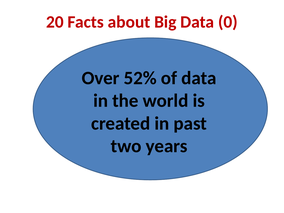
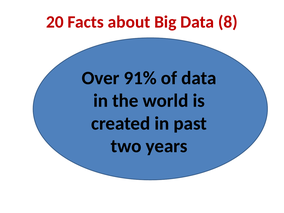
0: 0 -> 8
52%: 52% -> 91%
